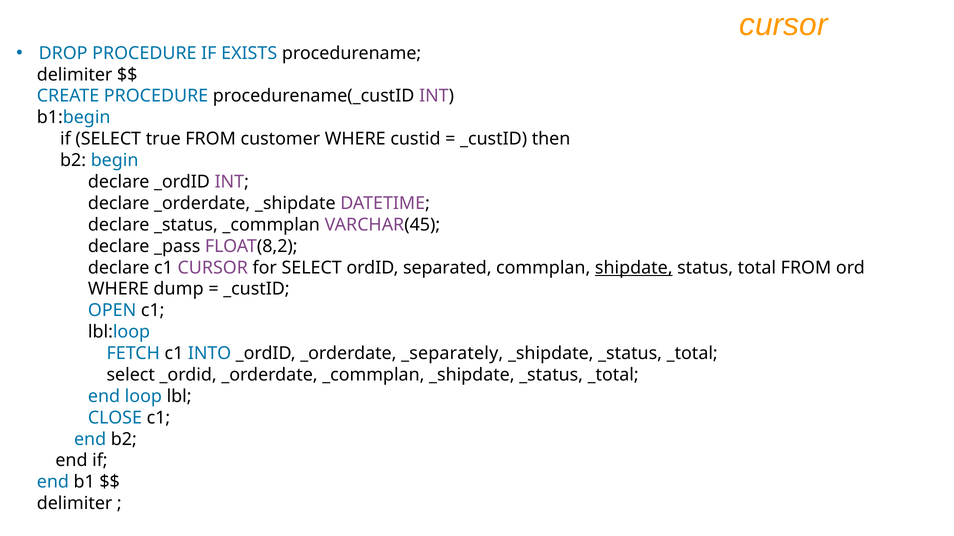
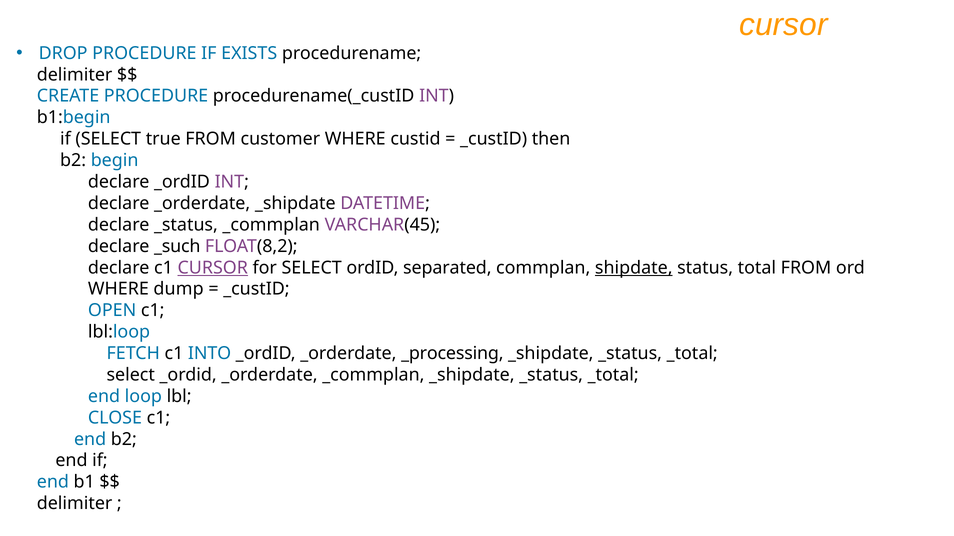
_pass: _pass -> _such
CURSOR at (213, 268) underline: none -> present
_separately: _separately -> _processing
